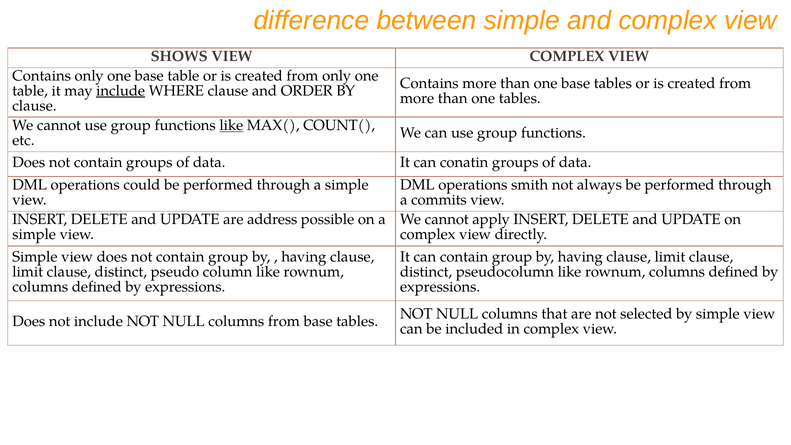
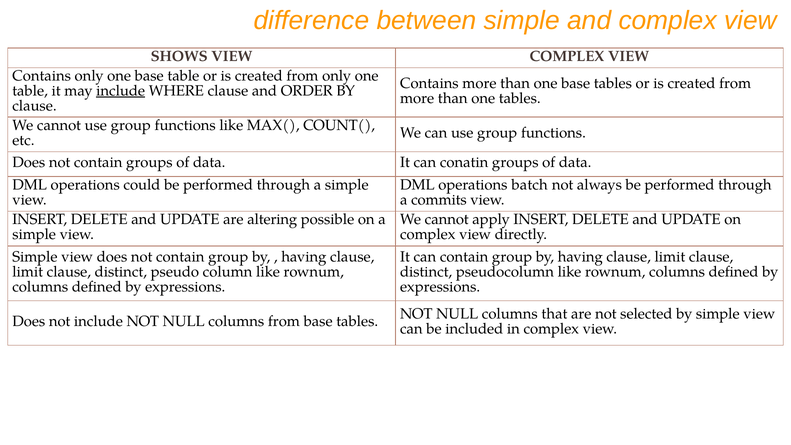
like at (231, 125) underline: present -> none
smith: smith -> batch
address: address -> altering
